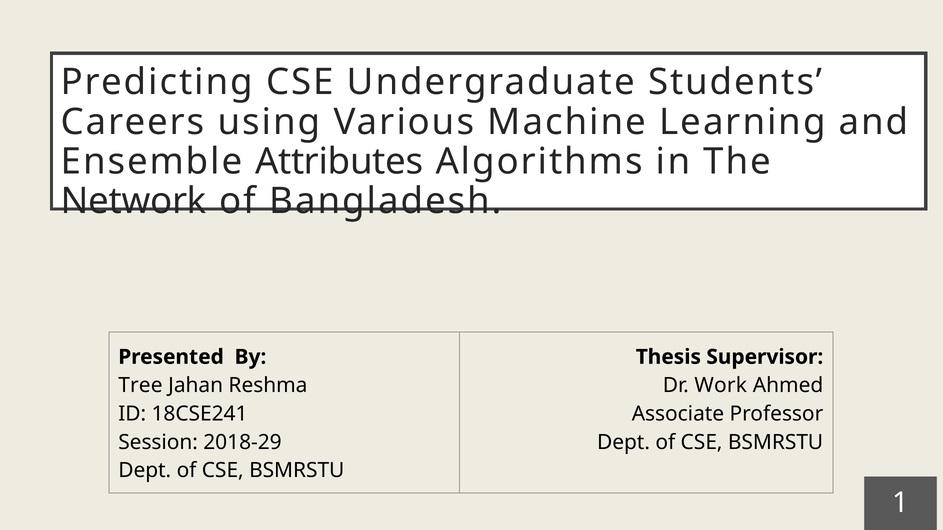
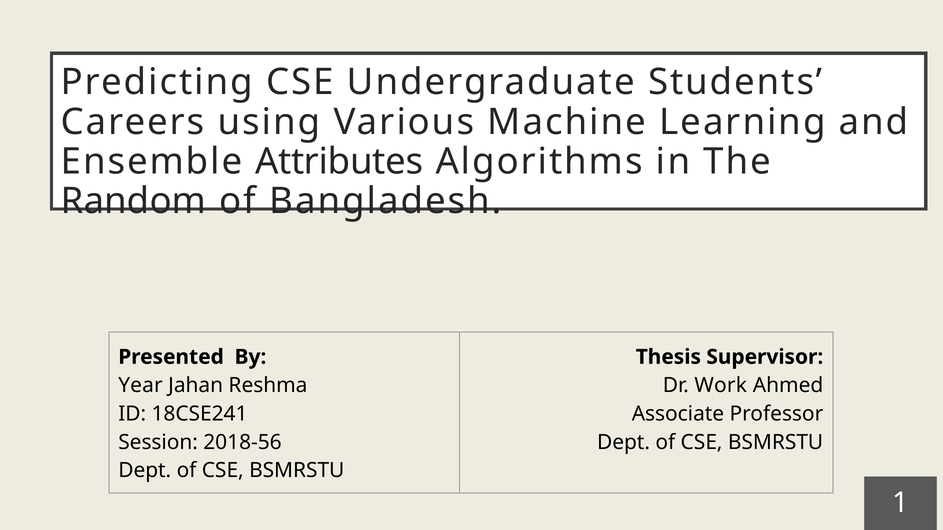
Network: Network -> Random
Tree: Tree -> Year
2018-29: 2018-29 -> 2018-56
